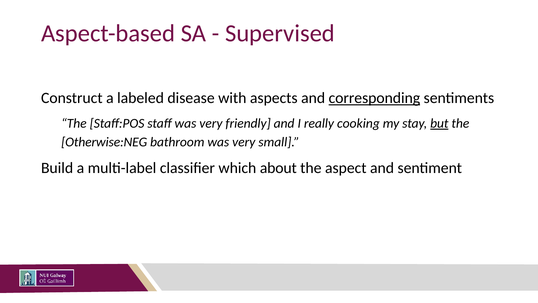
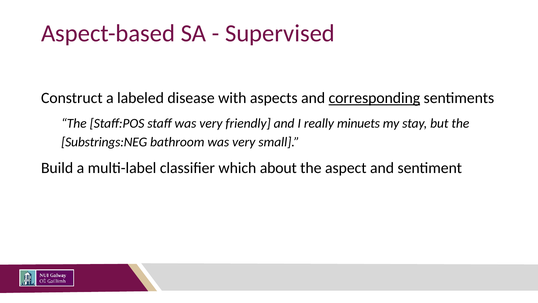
cooking: cooking -> minuets
but underline: present -> none
Otherwise:NEG: Otherwise:NEG -> Substrings:NEG
